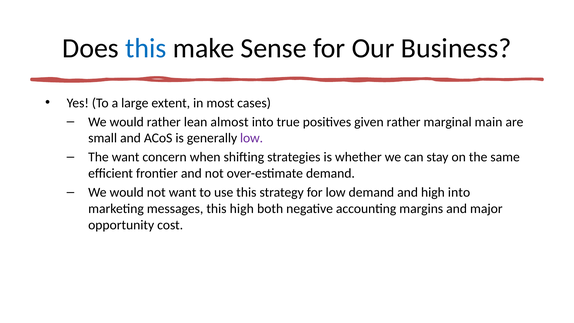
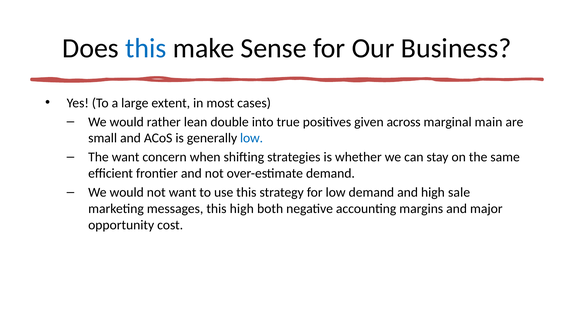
almost: almost -> double
given rather: rather -> across
low at (252, 138) colour: purple -> blue
high into: into -> sale
